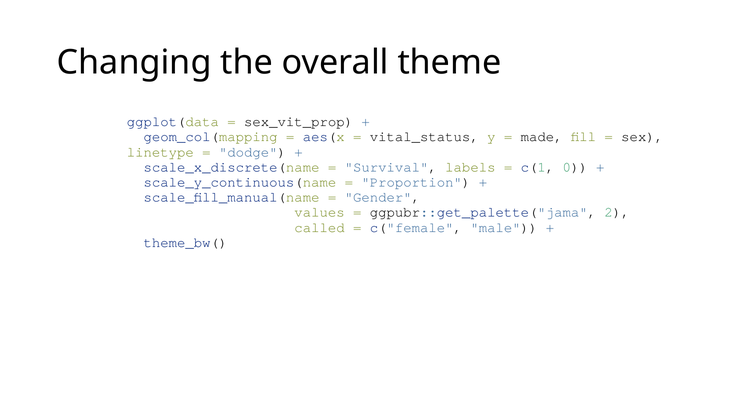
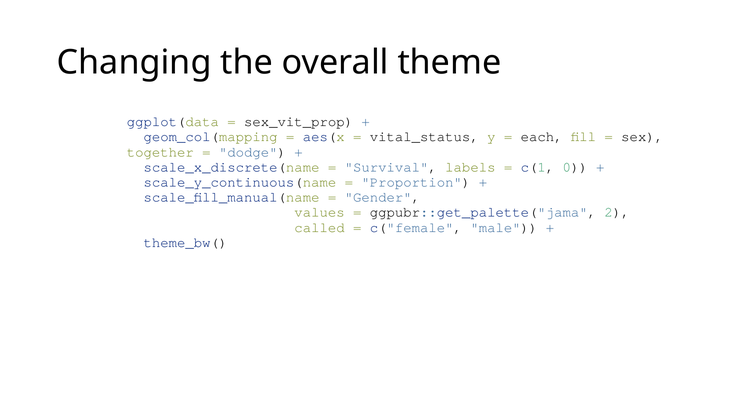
made: made -> each
linetype: linetype -> together
